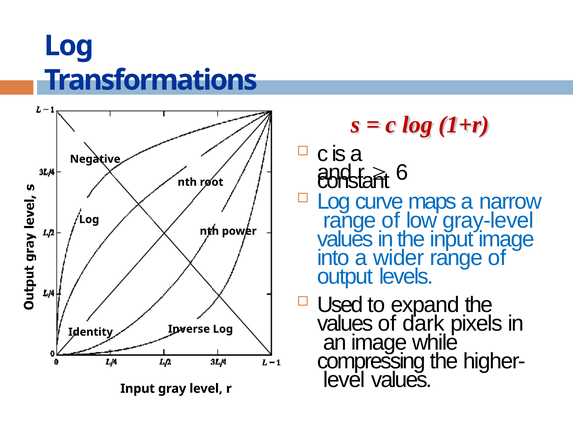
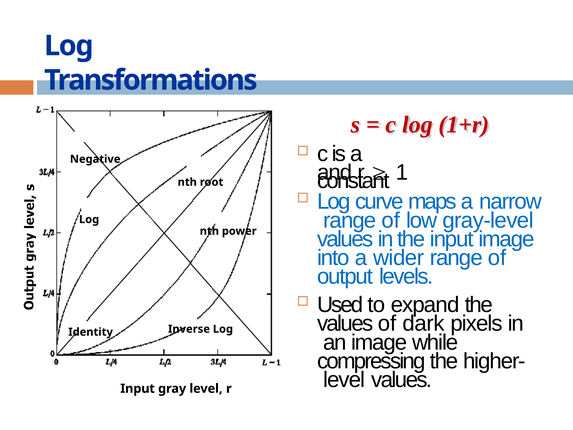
6: 6 -> 1
